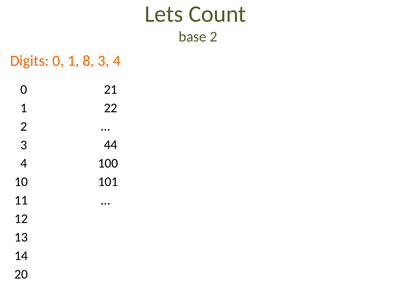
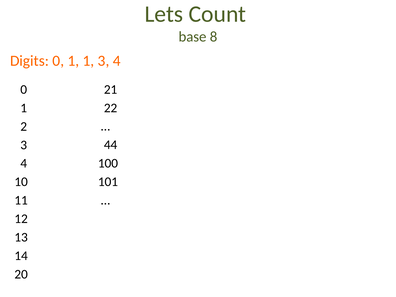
base 2: 2 -> 8
1 8: 8 -> 1
